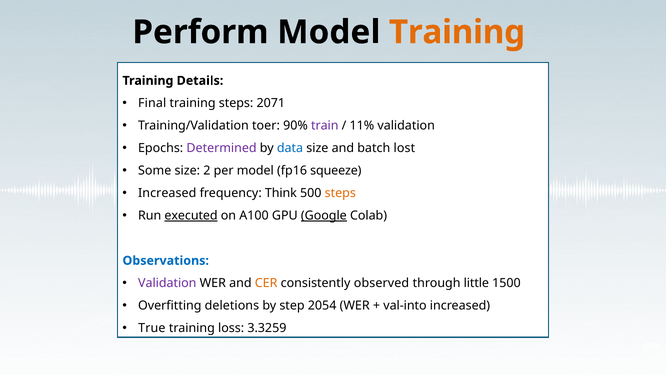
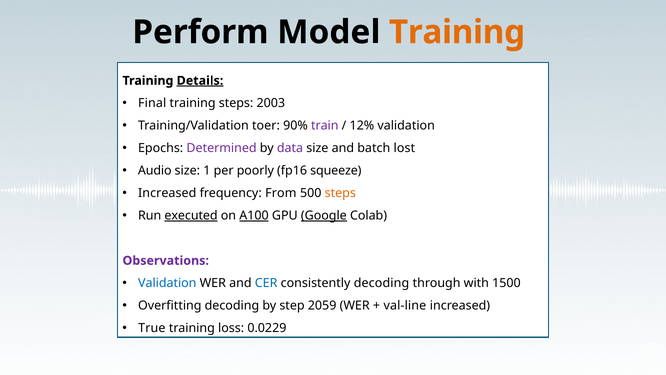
Details underline: none -> present
2071: 2071 -> 2003
11%: 11% -> 12%
data colour: blue -> purple
Some: Some -> Audio
2: 2 -> 1
per model: model -> poorly
Think: Think -> From
A100 underline: none -> present
Observations colour: blue -> purple
Validation at (167, 283) colour: purple -> blue
CER colour: orange -> blue
consistently observed: observed -> decoding
little: little -> with
Overfitting deletions: deletions -> decoding
2054: 2054 -> 2059
val-into: val-into -> val-line
3.3259: 3.3259 -> 0.0229
